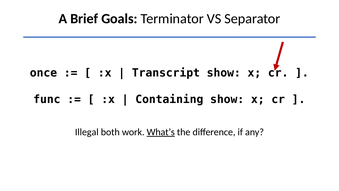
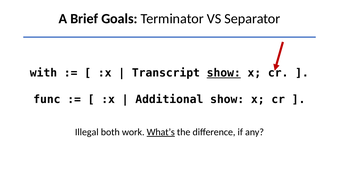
once: once -> with
show at (224, 73) underline: none -> present
Containing: Containing -> Additional
